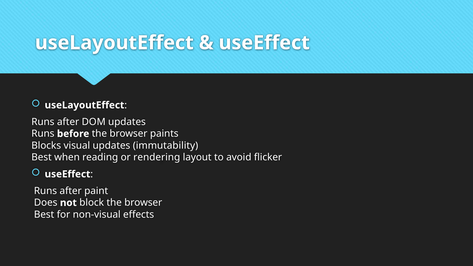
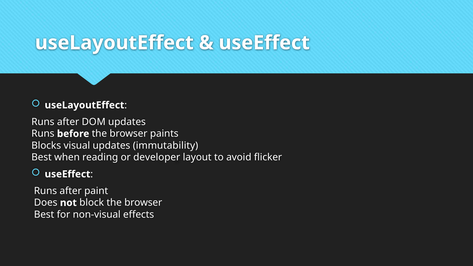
rendering: rendering -> developer
